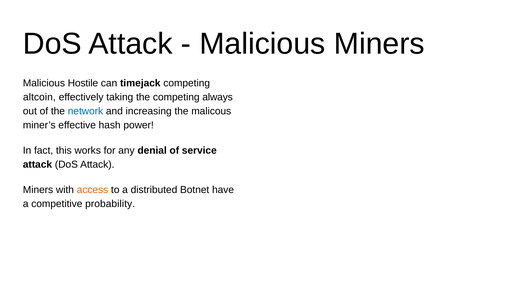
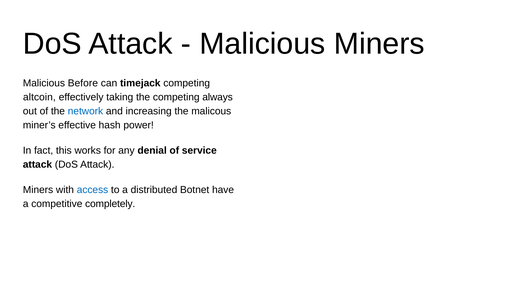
Hostile: Hostile -> Before
access colour: orange -> blue
probability: probability -> completely
